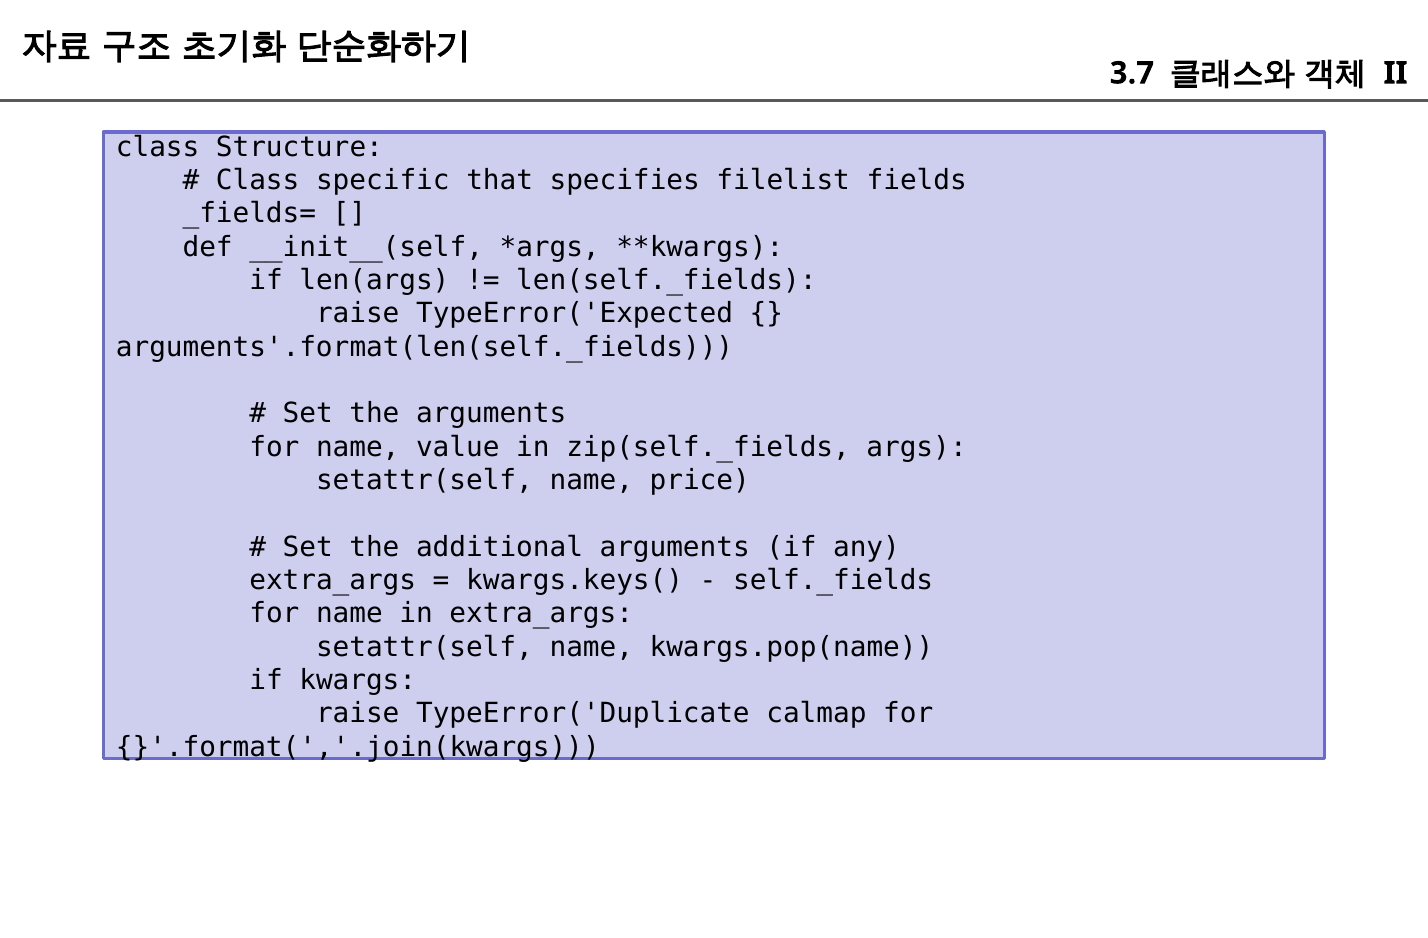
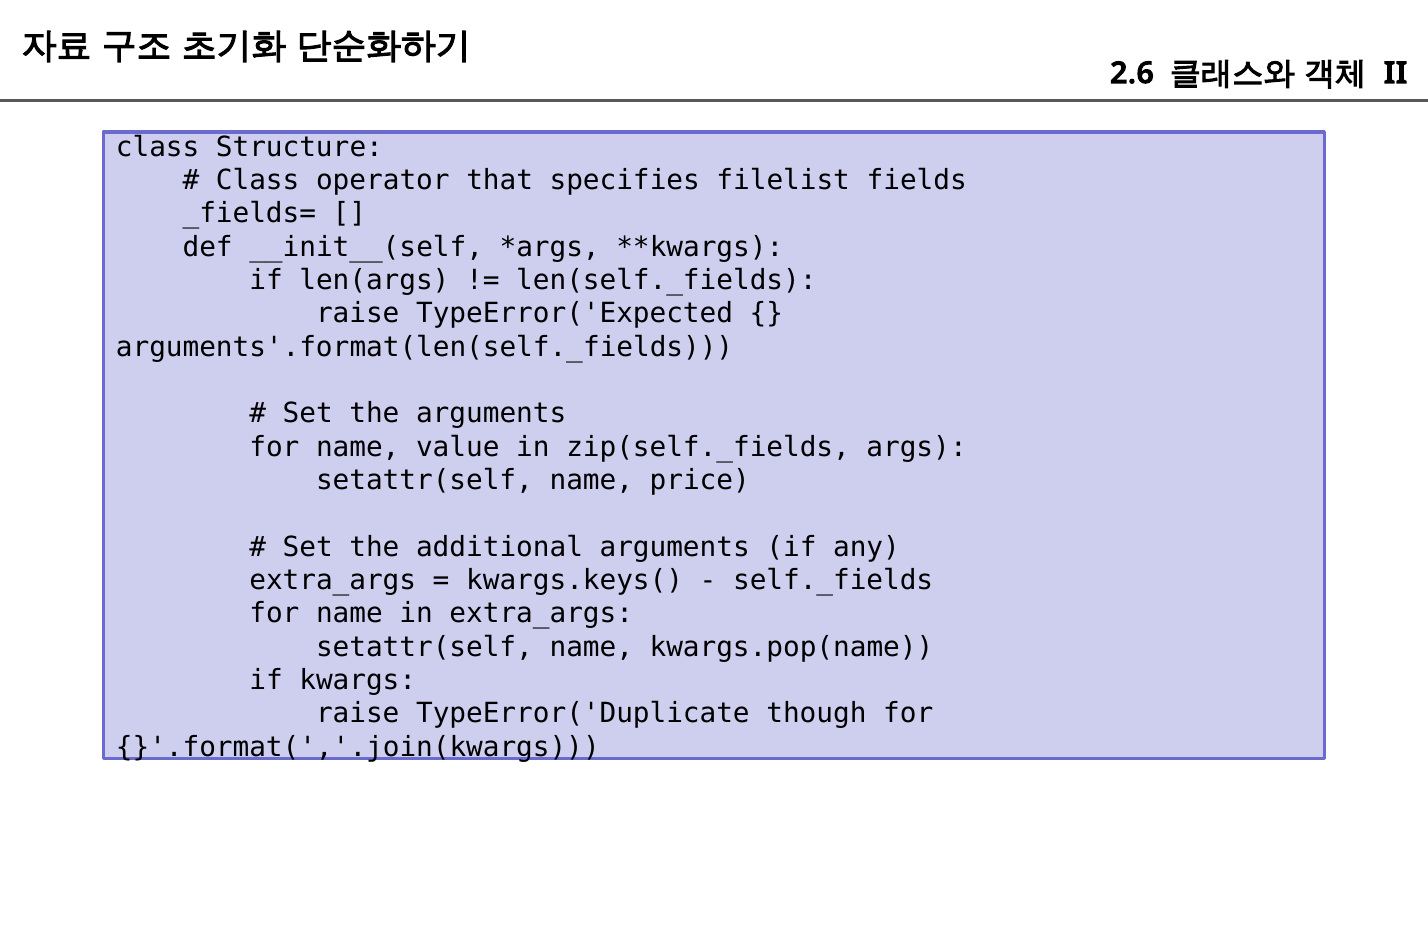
3.7: 3.7 -> 2.6
specific: specific -> operator
calmap: calmap -> though
